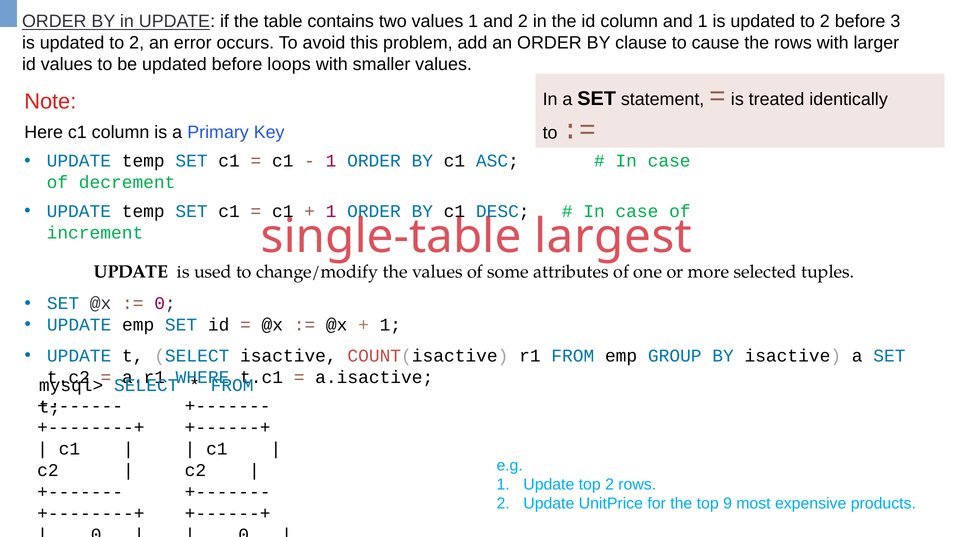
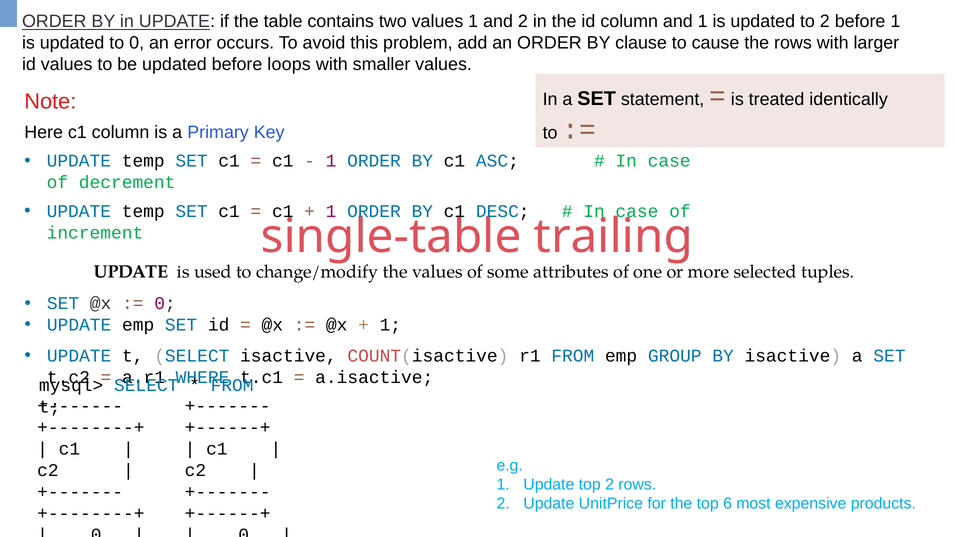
before 3: 3 -> 1
2 at (137, 43): 2 -> 0
largest: largest -> trailing
top 9: 9 -> 6
